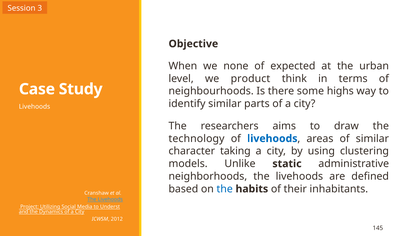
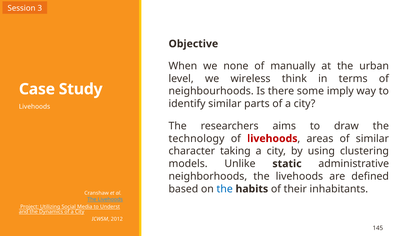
expected: expected -> manually
product: product -> wireless
highs: highs -> imply
livehoods at (272, 139) colour: blue -> red
